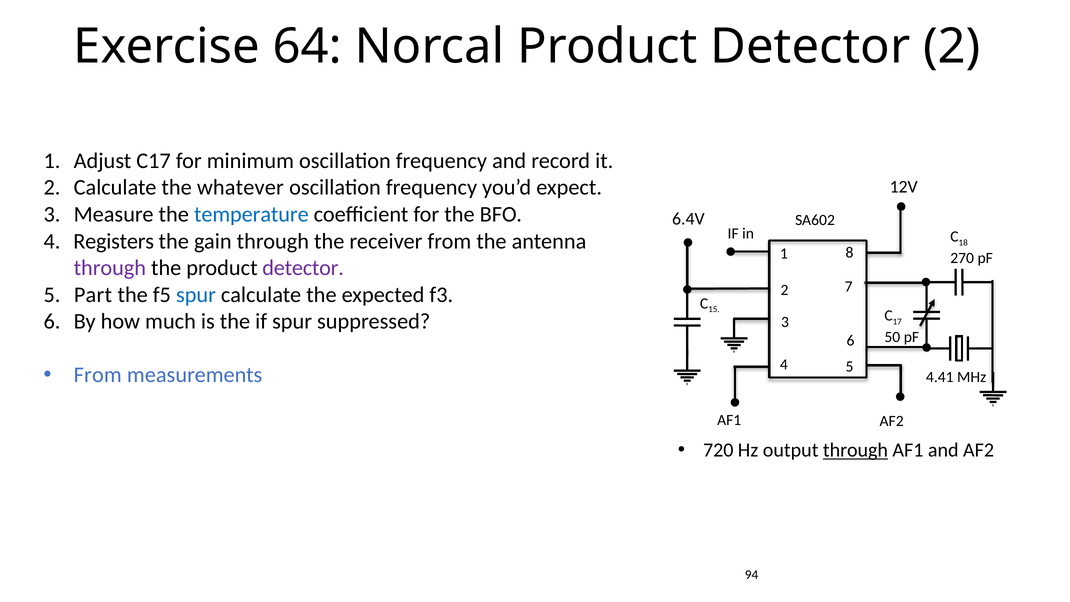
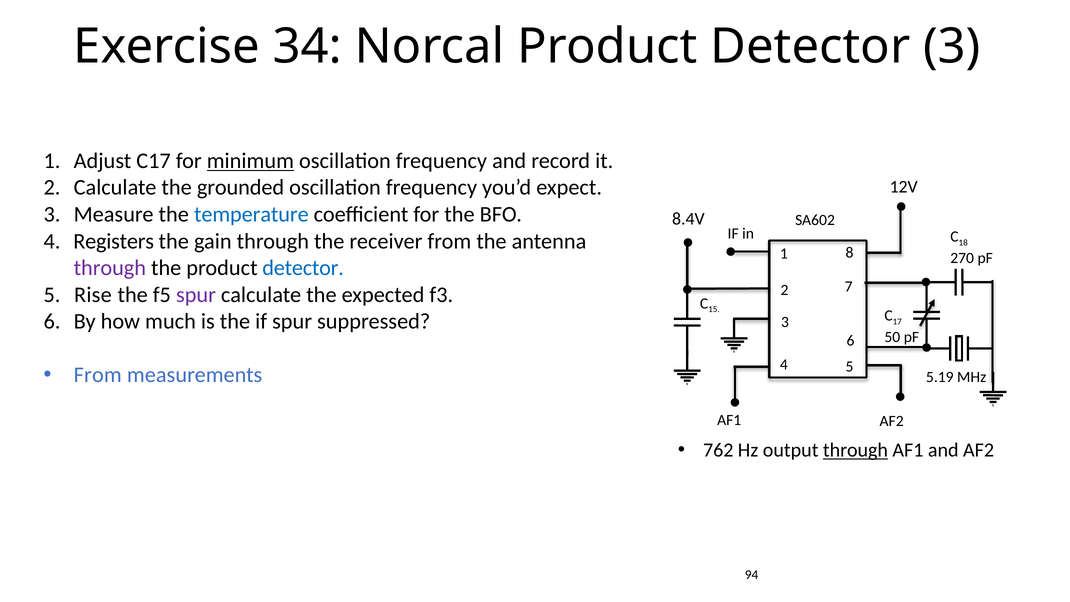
64: 64 -> 34
Detector 2: 2 -> 3
minimum underline: none -> present
whatever: whatever -> grounded
6.4V: 6.4V -> 8.4V
detector at (303, 268) colour: purple -> blue
Part: Part -> Rise
spur at (196, 295) colour: blue -> purple
4.41: 4.41 -> 5.19
720: 720 -> 762
